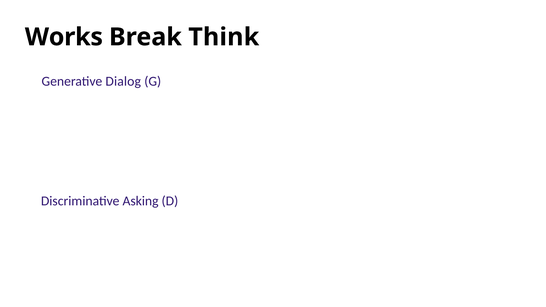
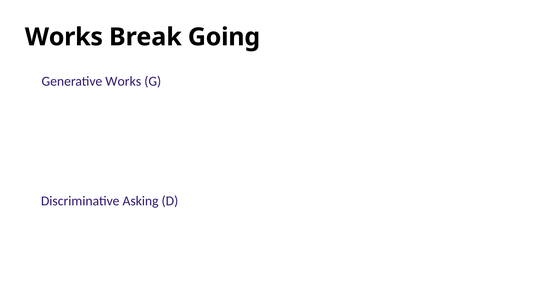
Think: Think -> Going
Generative Dialog: Dialog -> Works
